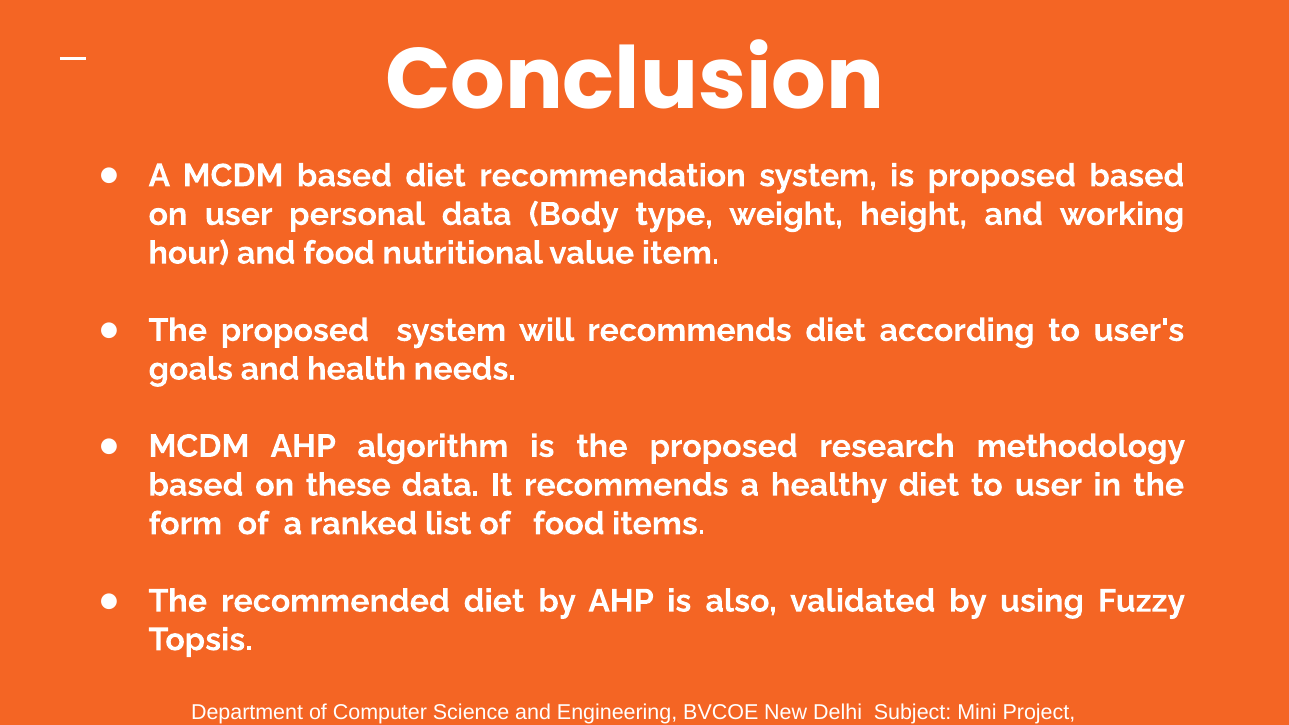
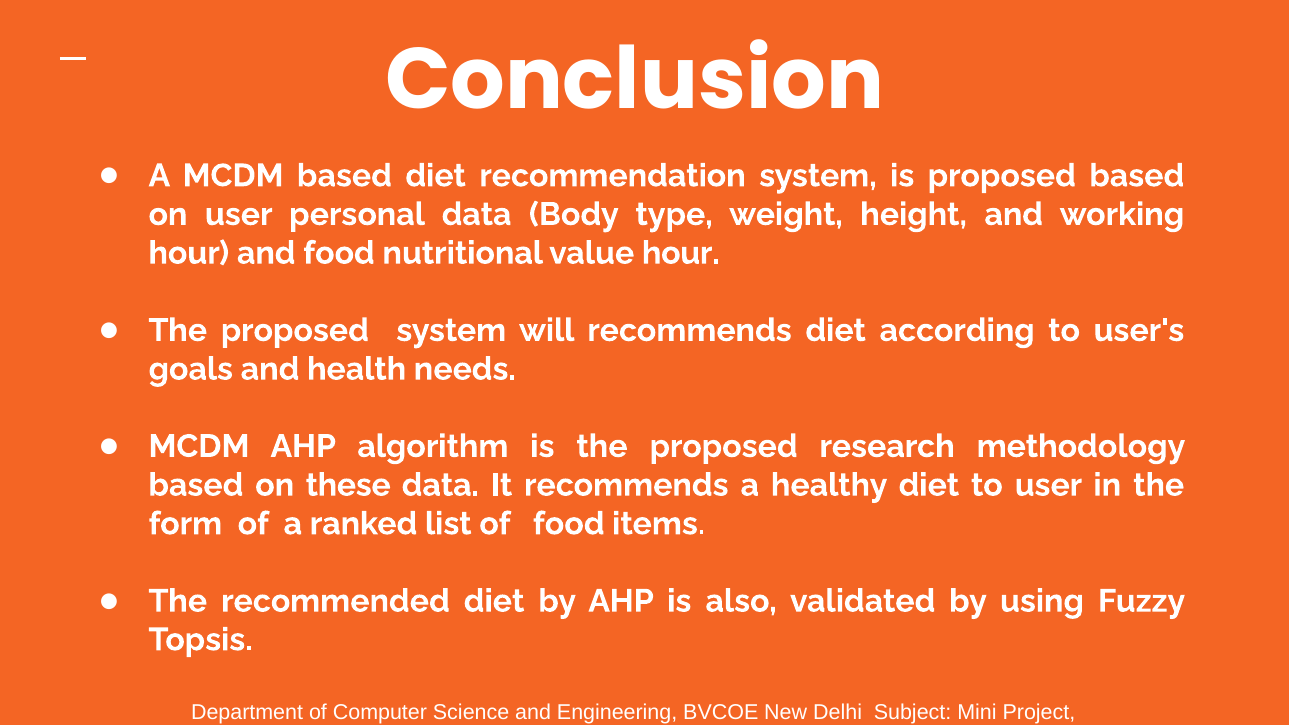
value item: item -> hour
